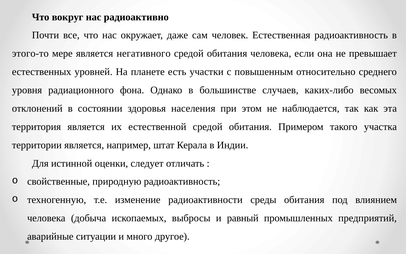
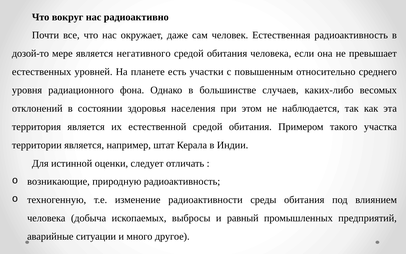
этого-то: этого-то -> дозой-то
свойственные: свойственные -> возникающие
